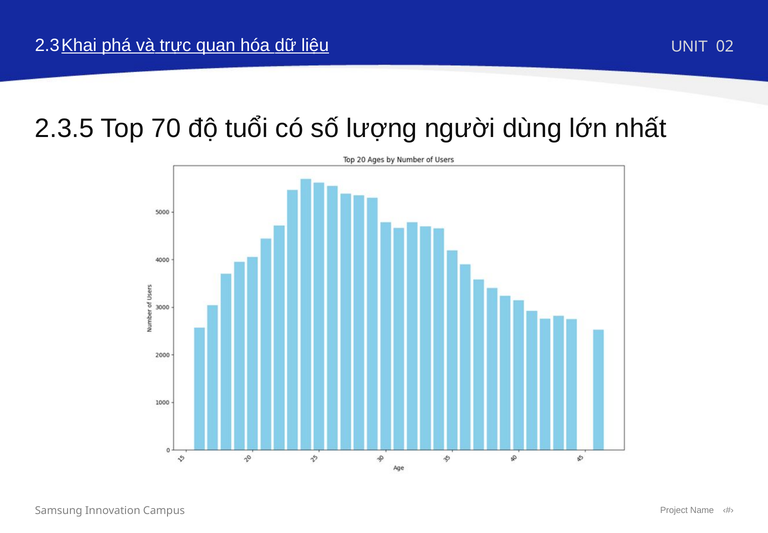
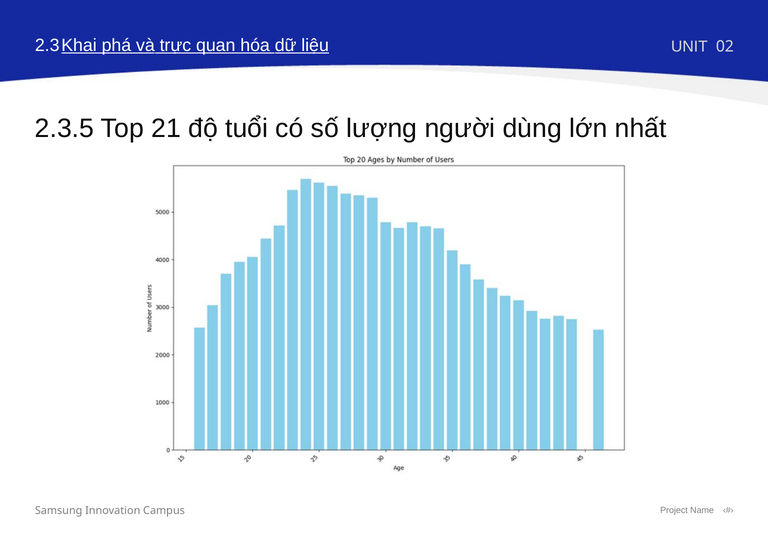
70: 70 -> 21
